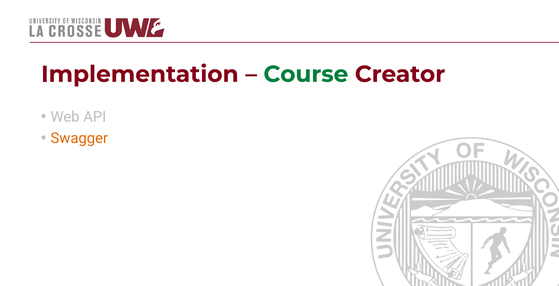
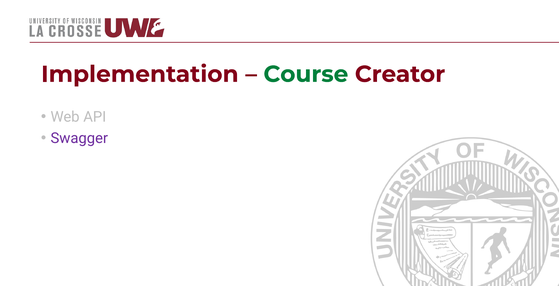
Swagger colour: orange -> purple
